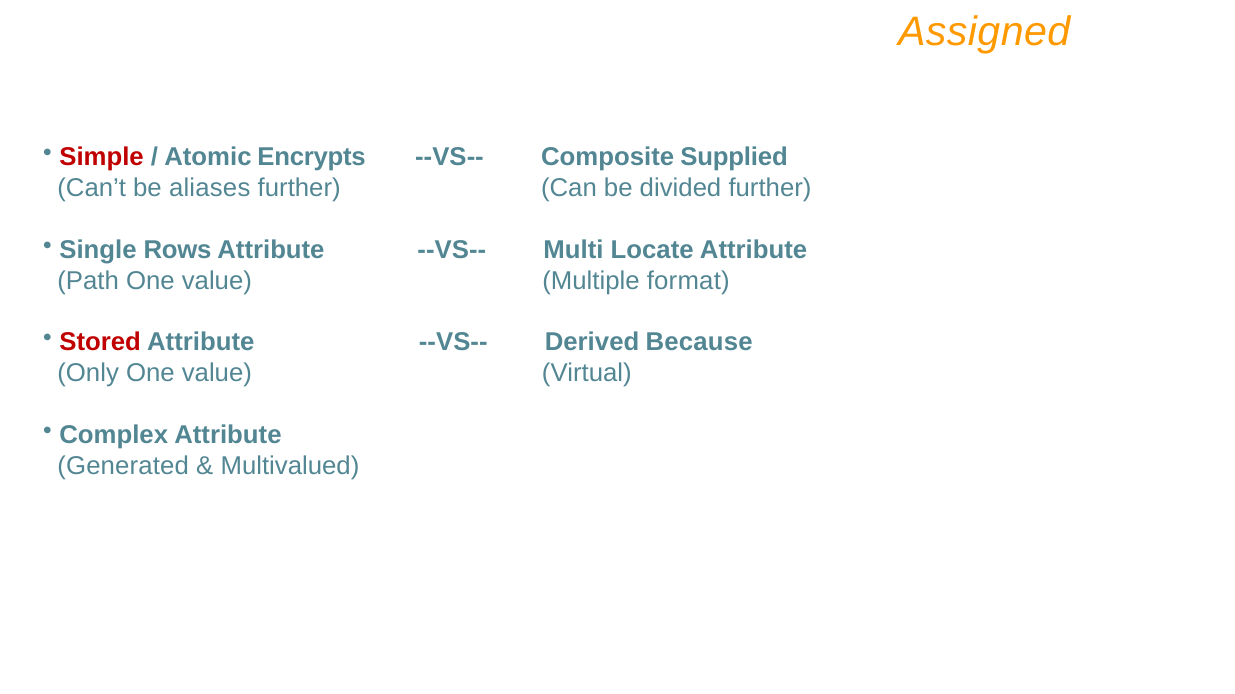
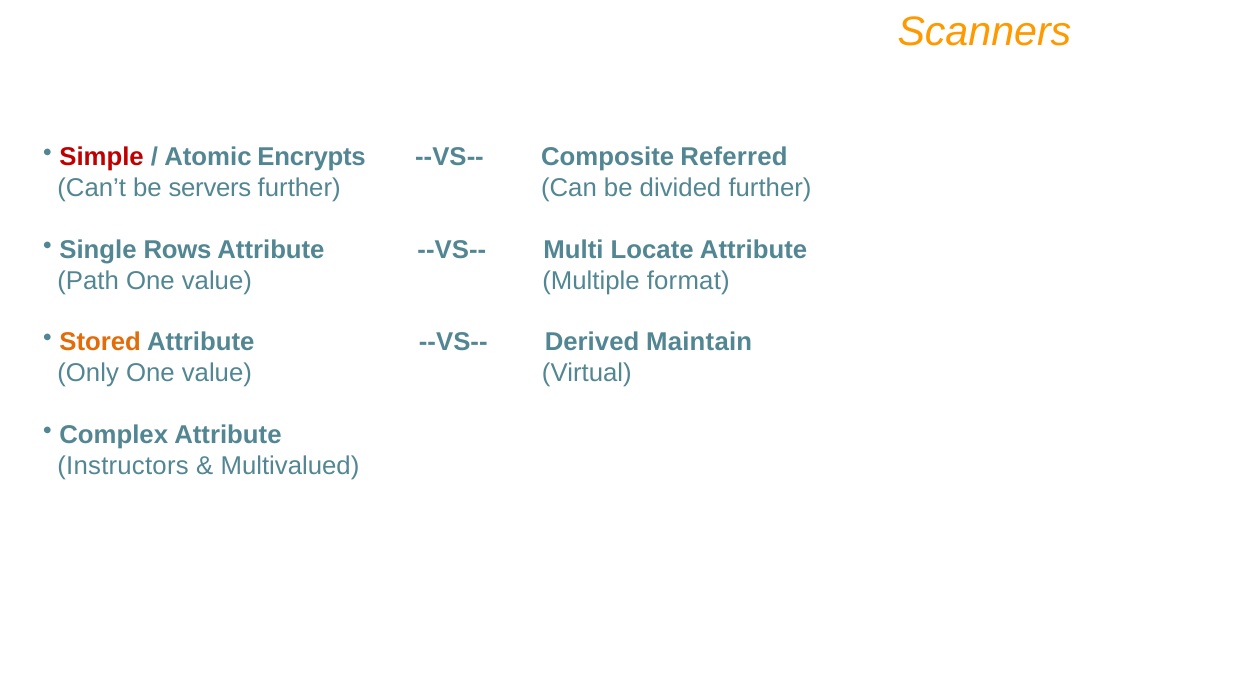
Assigned: Assigned -> Scanners
Supplied: Supplied -> Referred
aliases: aliases -> servers
Stored colour: red -> orange
Because: Because -> Maintain
Generated: Generated -> Instructors
